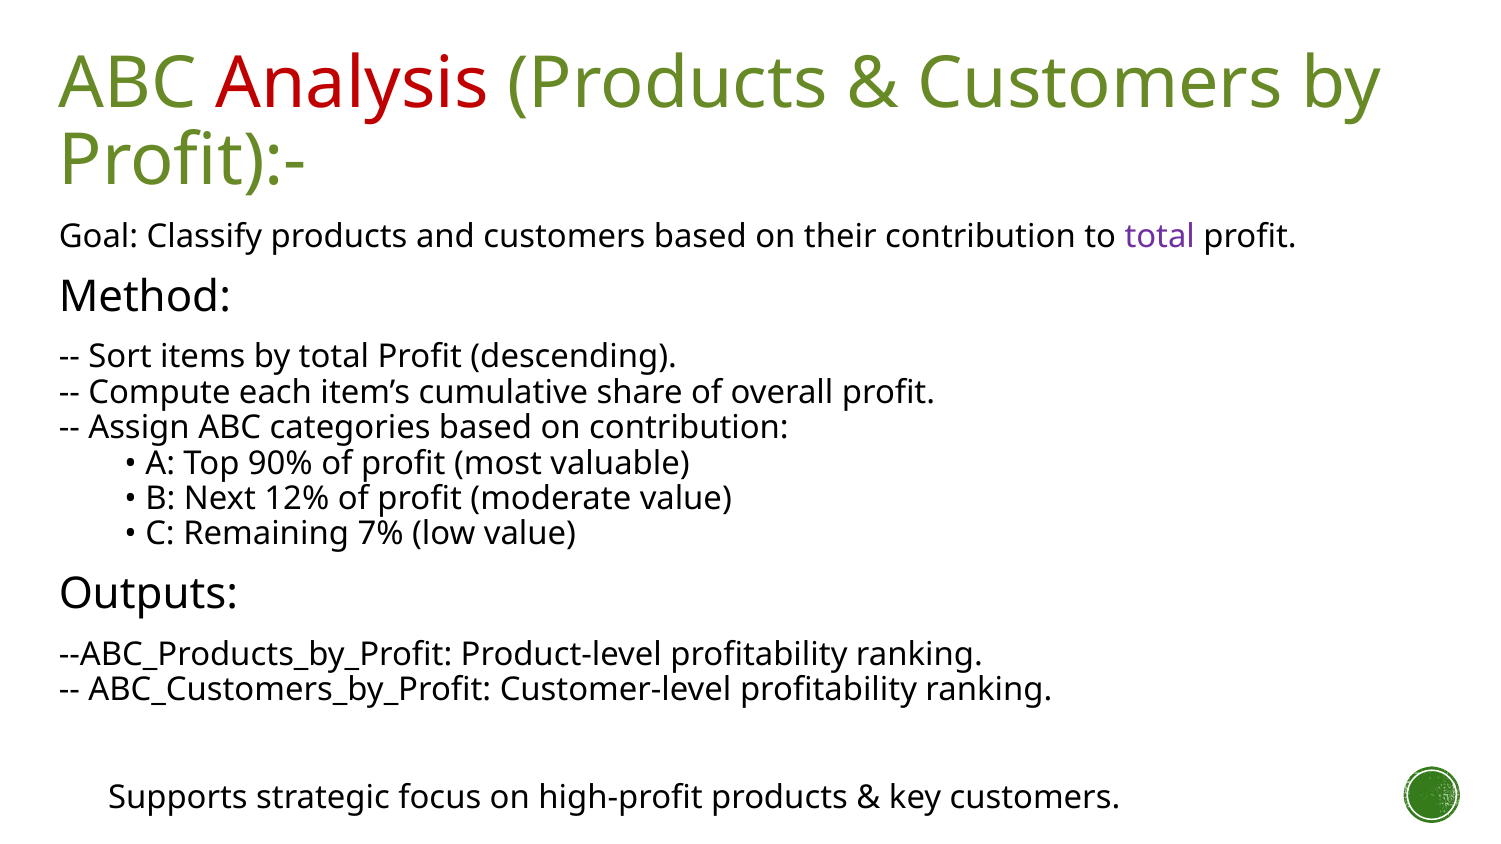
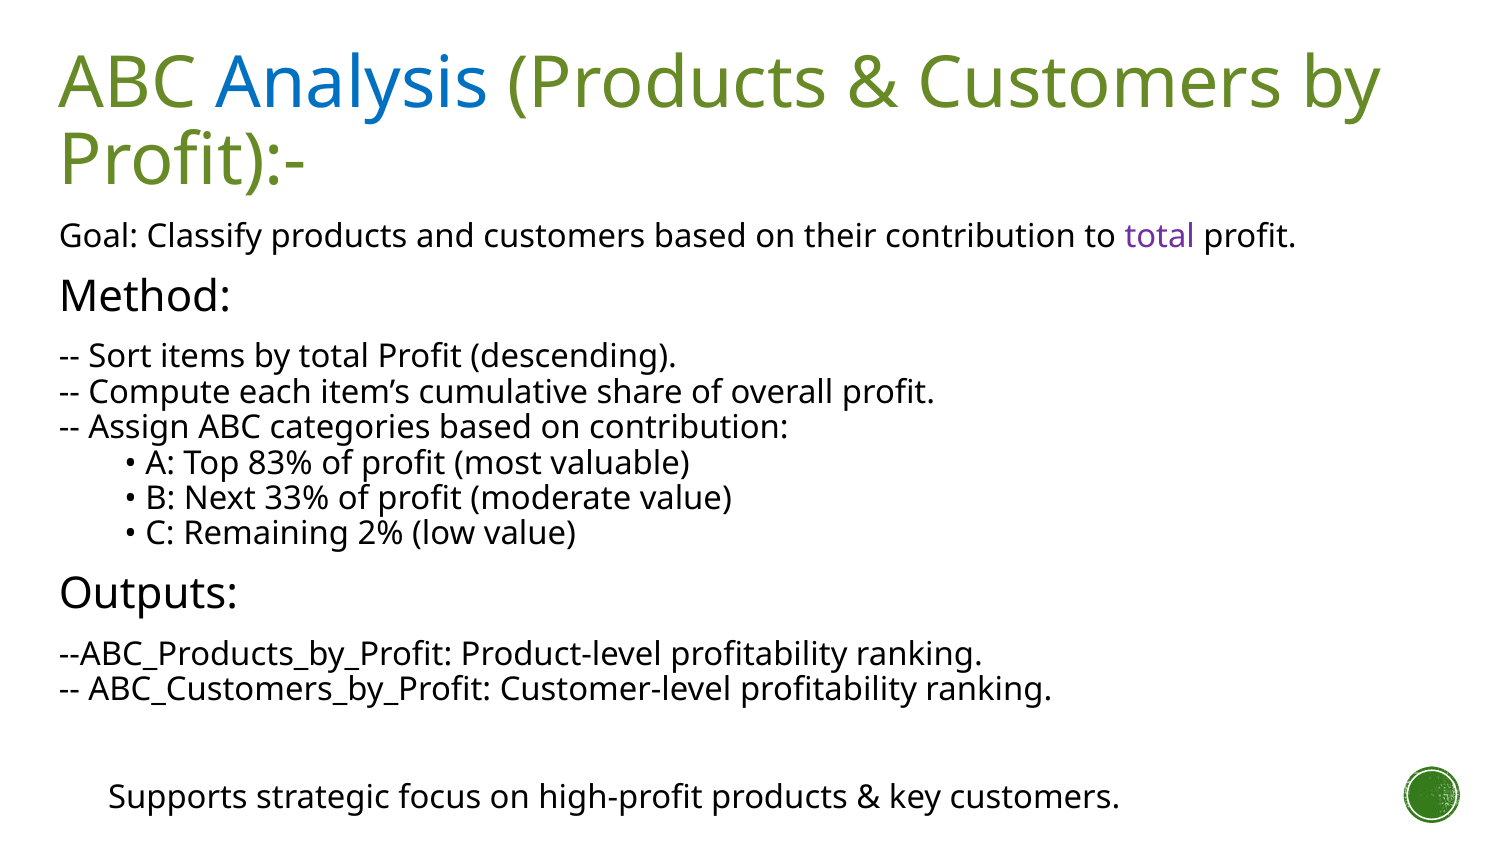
Analysis colour: red -> blue
90%: 90% -> 83%
12%: 12% -> 33%
7%: 7% -> 2%
